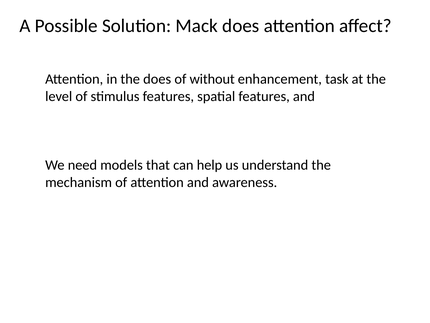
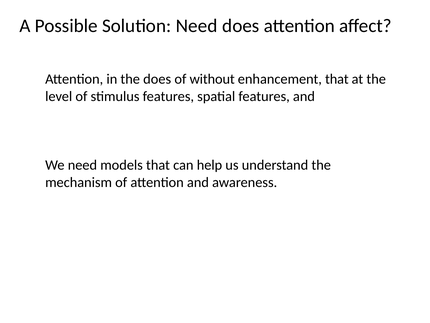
Solution Mack: Mack -> Need
enhancement task: task -> that
